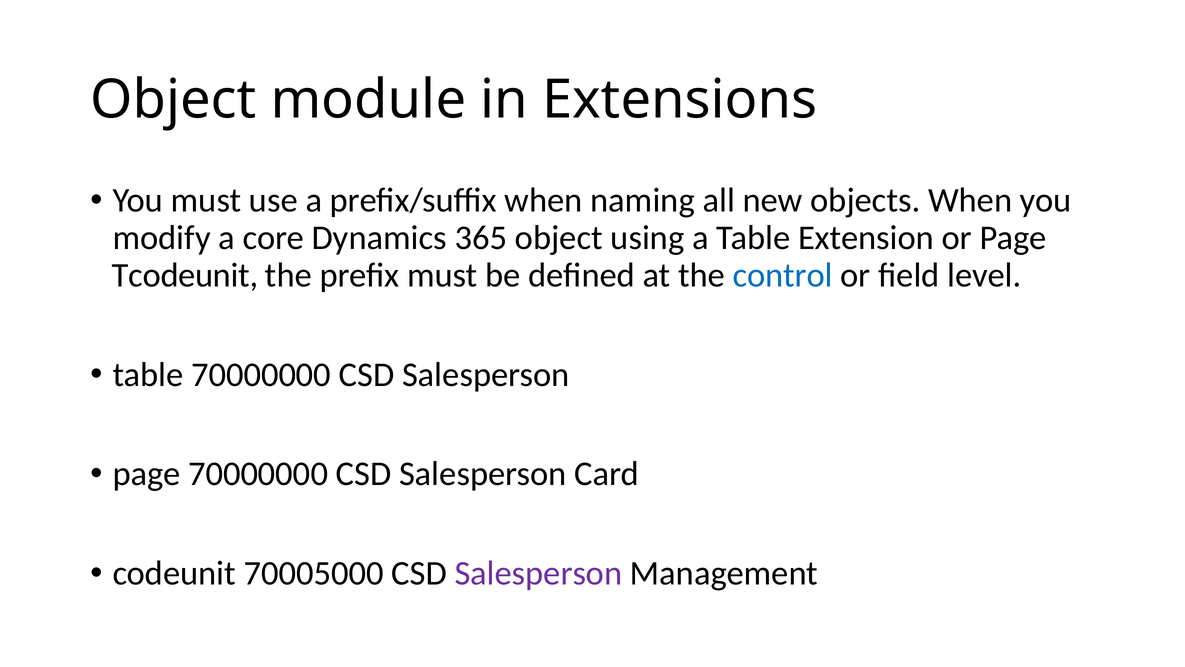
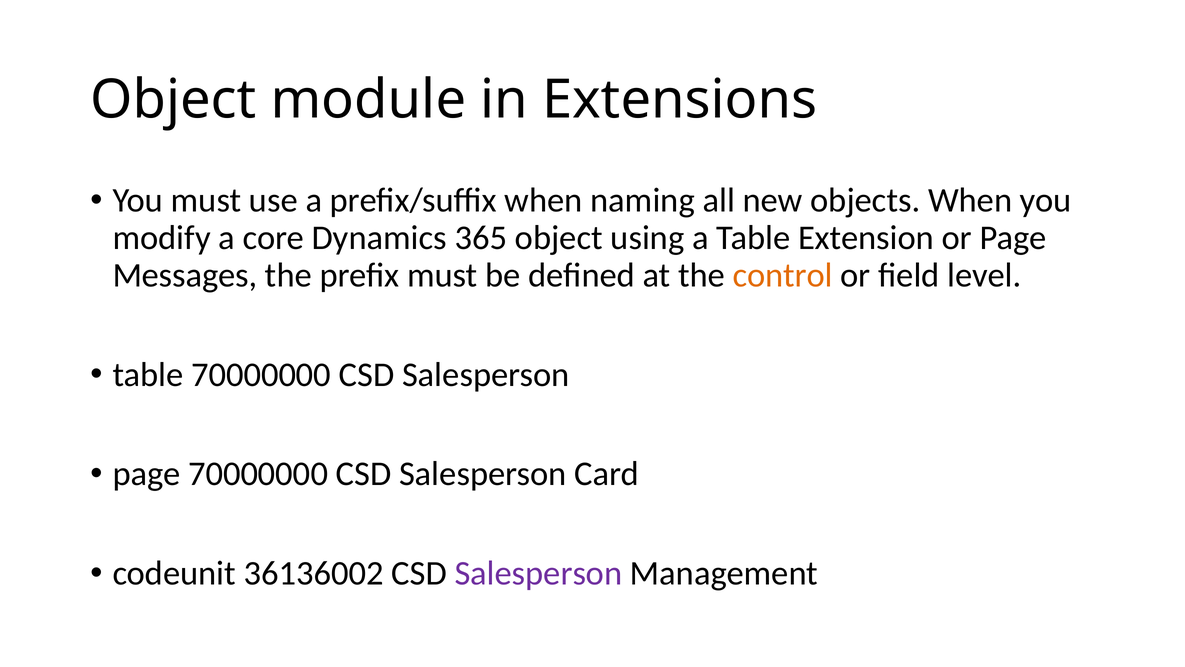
Tcodeunit: Tcodeunit -> Messages
control colour: blue -> orange
70005000: 70005000 -> 36136002
